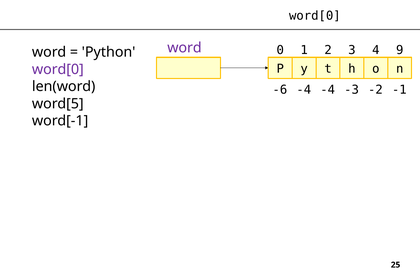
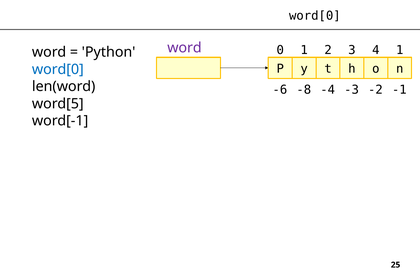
4 9: 9 -> 1
word[0 at (58, 69) colour: purple -> blue
-6 -4: -4 -> -8
